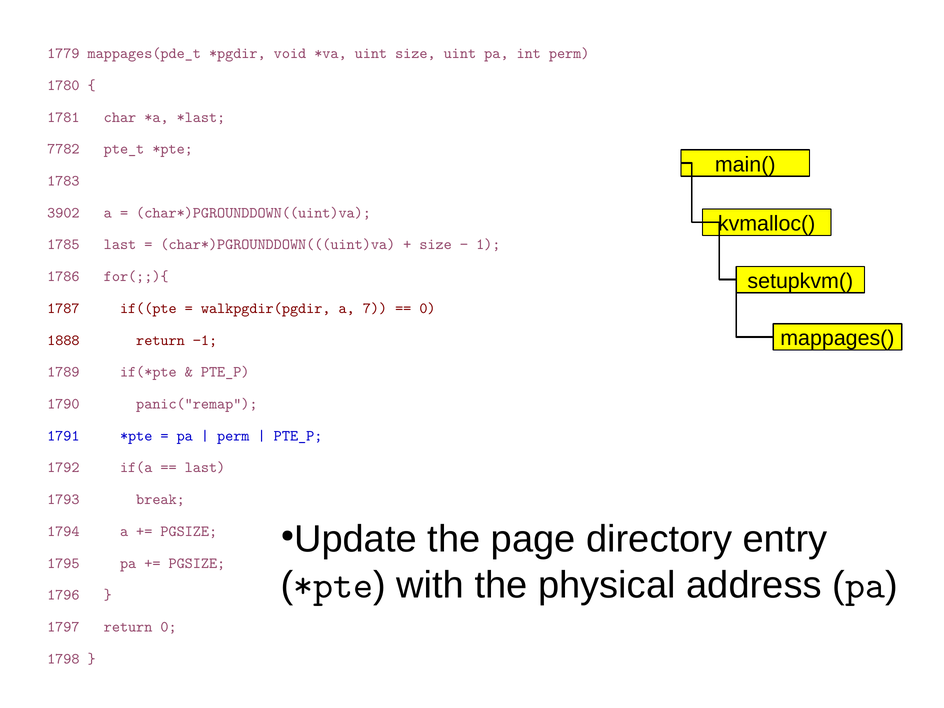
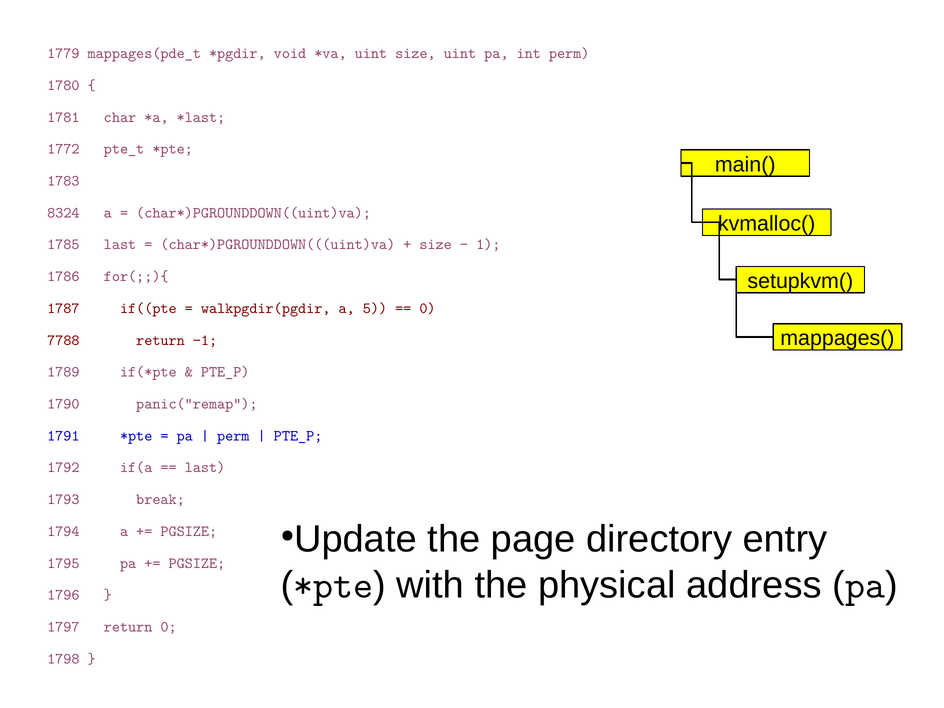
7782: 7782 -> 1772
3902: 3902 -> 8324
7: 7 -> 5
1888: 1888 -> 7788
